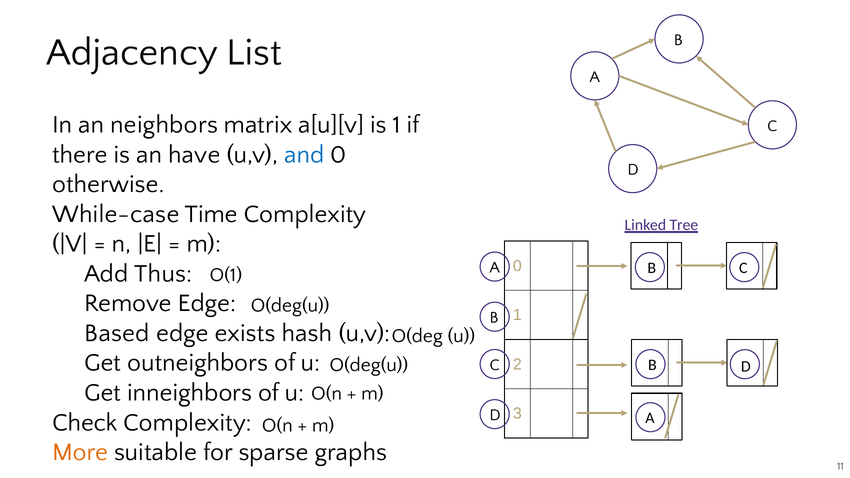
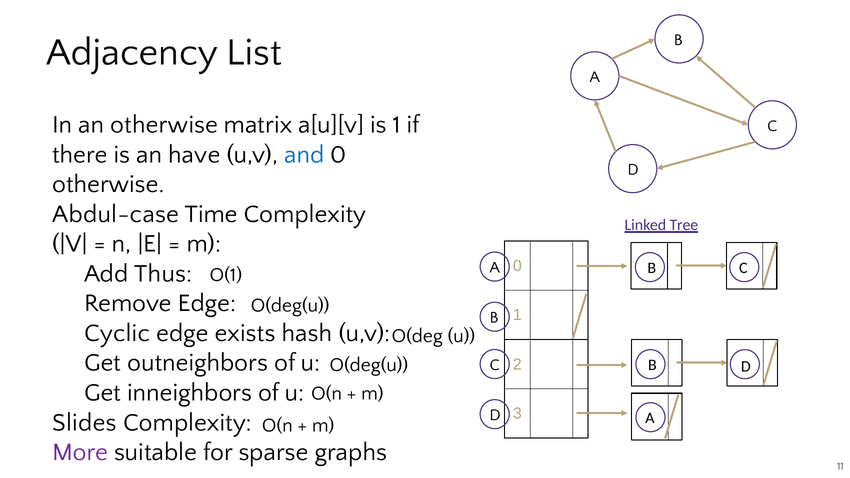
an neighbors: neighbors -> otherwise
While-case: While-case -> Abdul-case
Based: Based -> Cyclic
Check: Check -> Slides
More colour: orange -> purple
